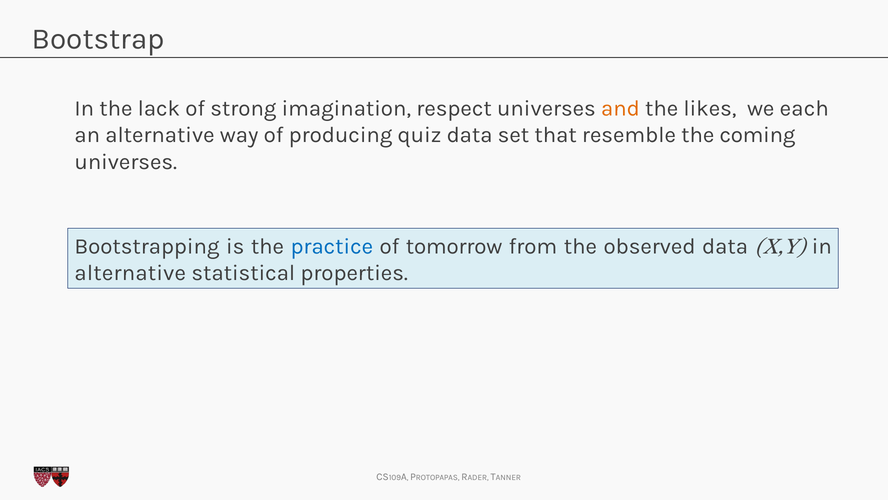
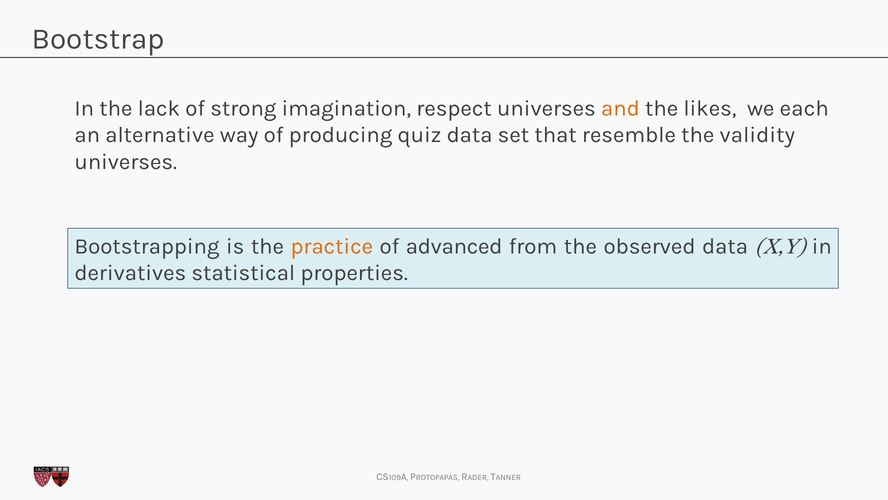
coming: coming -> validity
practice colour: blue -> orange
tomorrow: tomorrow -> advanced
alternative at (130, 273): alternative -> derivatives
